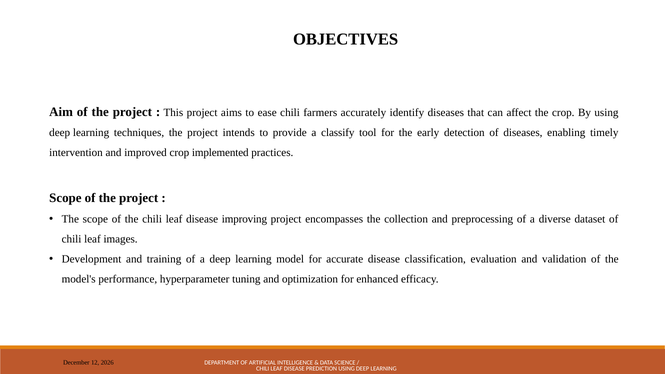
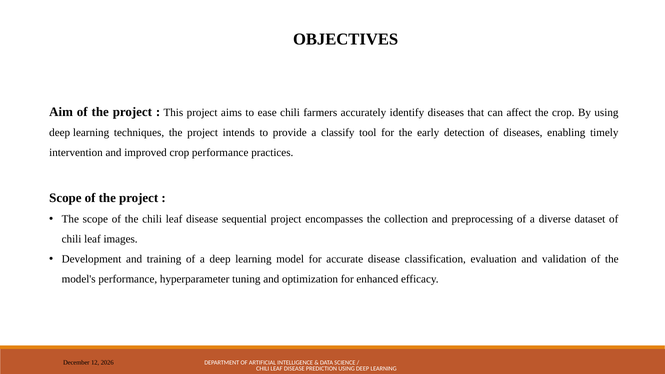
crop implemented: implemented -> performance
improving: improving -> sequential
